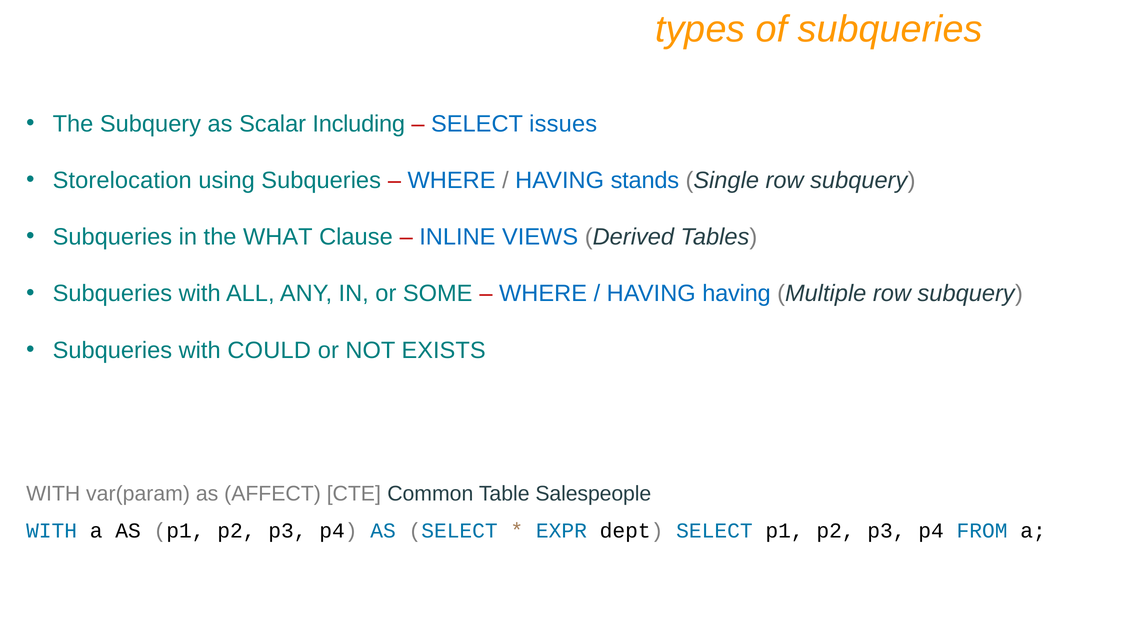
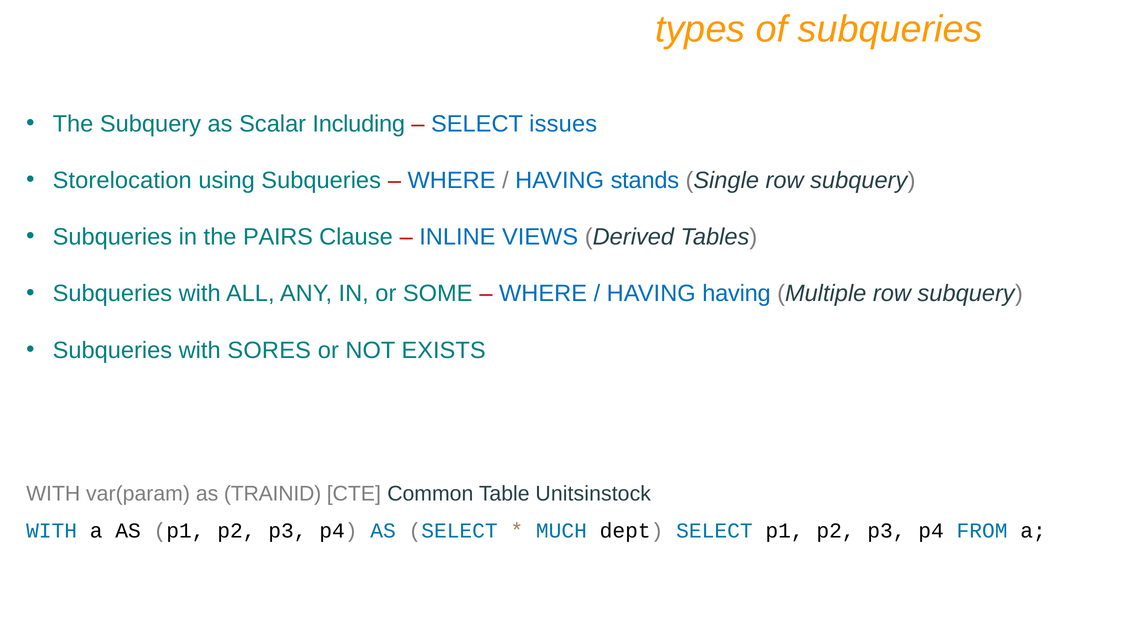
WHAT: WHAT -> PAIRS
COULD: COULD -> SORES
AFFECT: AFFECT -> TRAINID
Salespeople: Salespeople -> Unitsinstock
EXPR: EXPR -> MUCH
